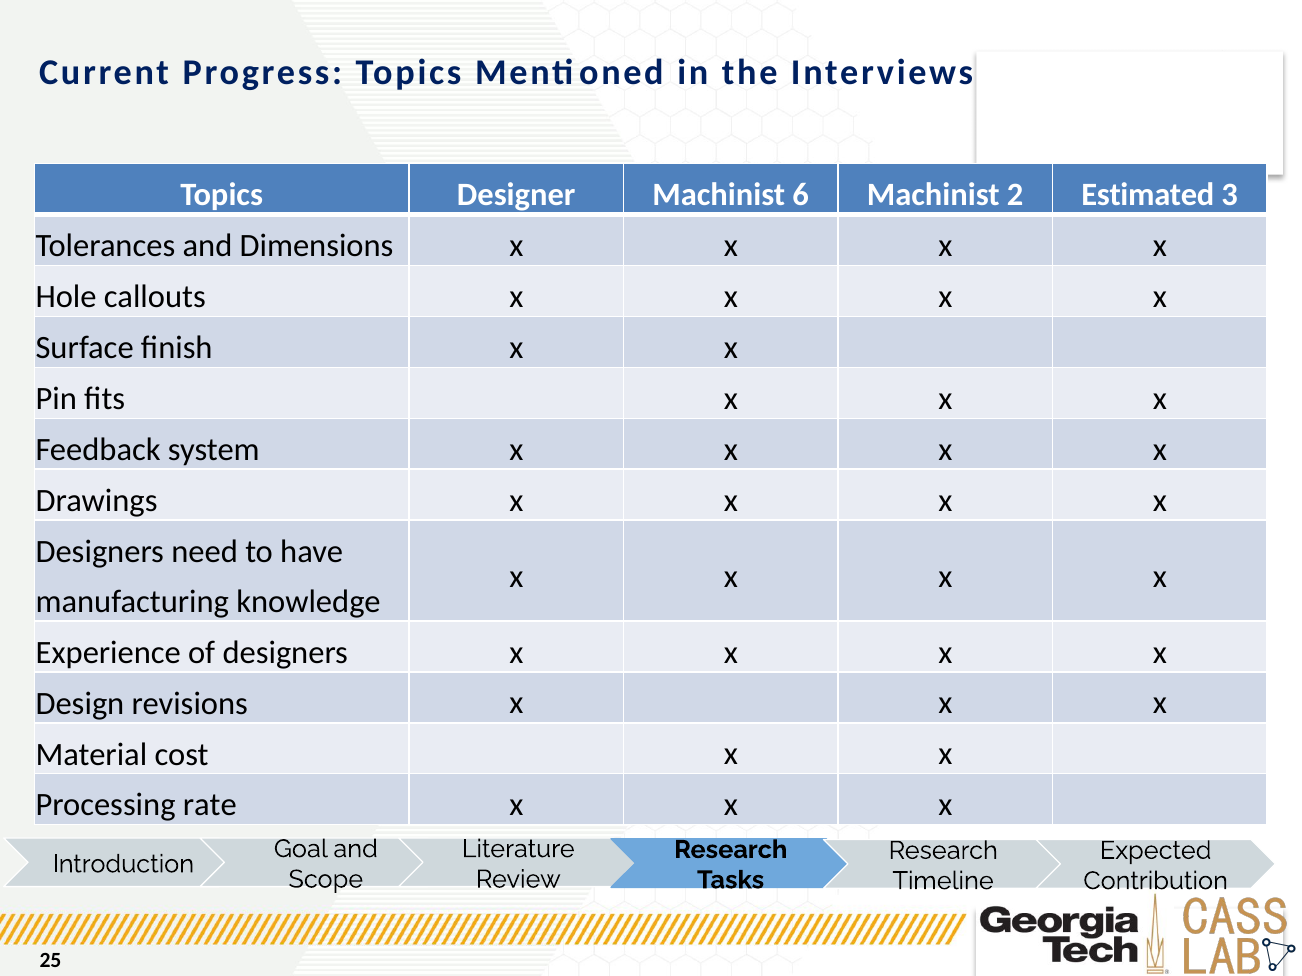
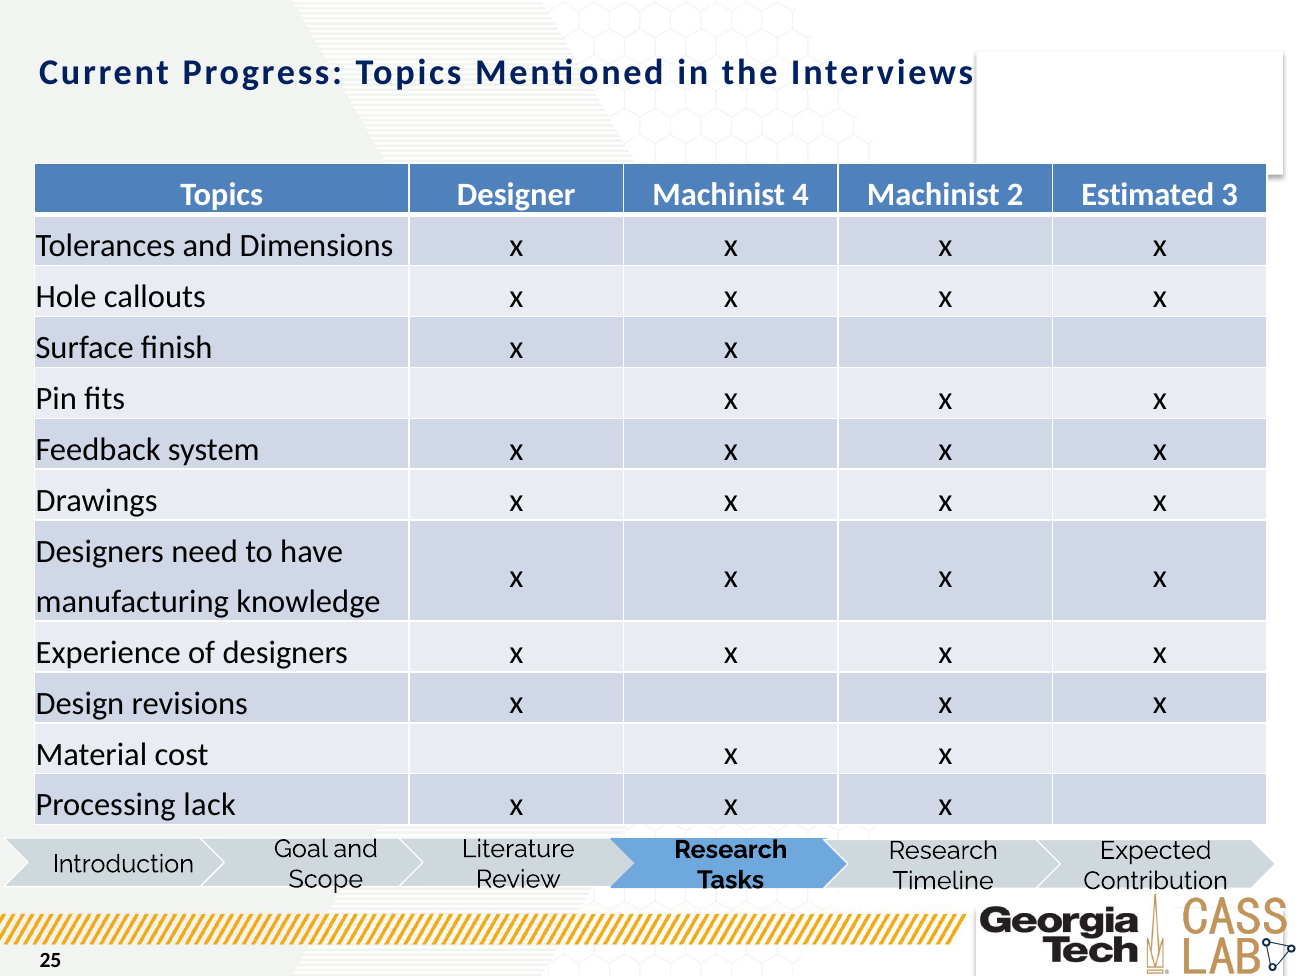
6: 6 -> 4
rate: rate -> lack
